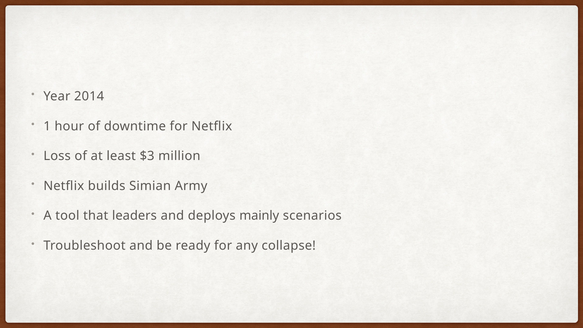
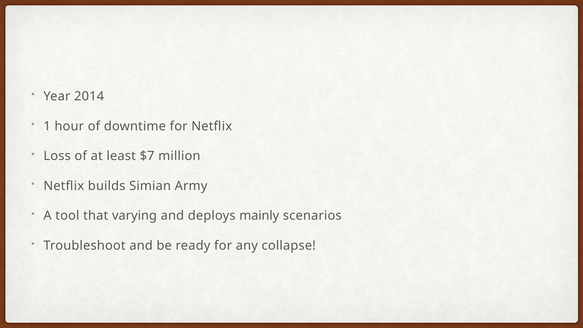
$3: $3 -> $7
leaders: leaders -> varying
